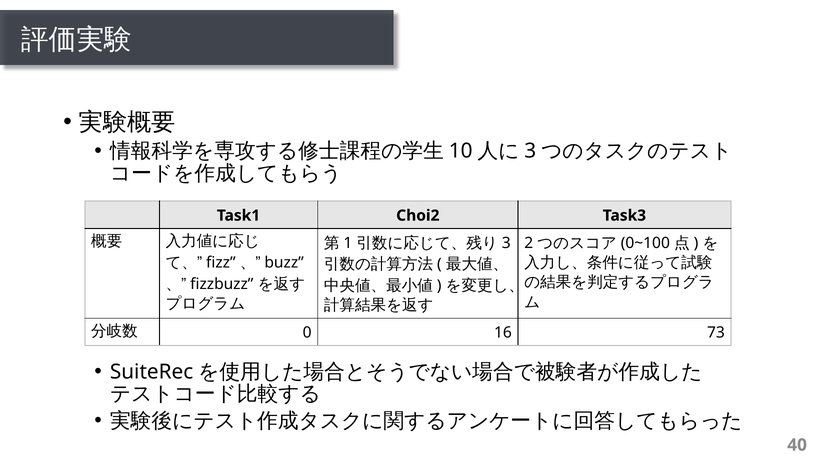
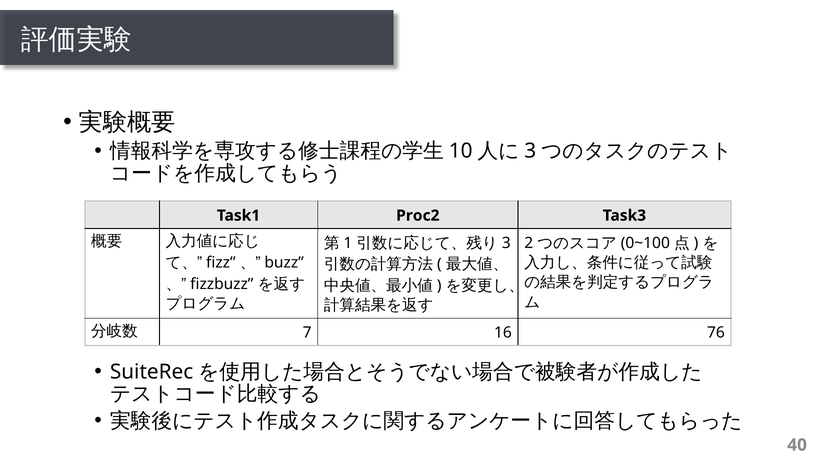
Choi2: Choi2 -> Proc2
0: 0 -> 7
73: 73 -> 76
